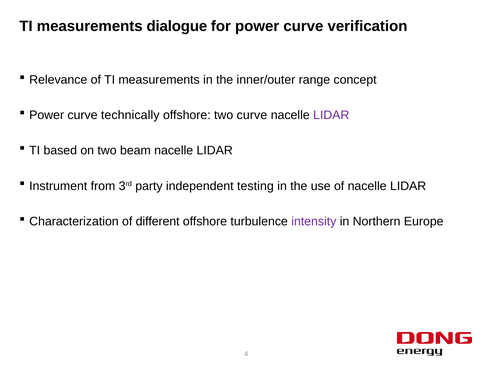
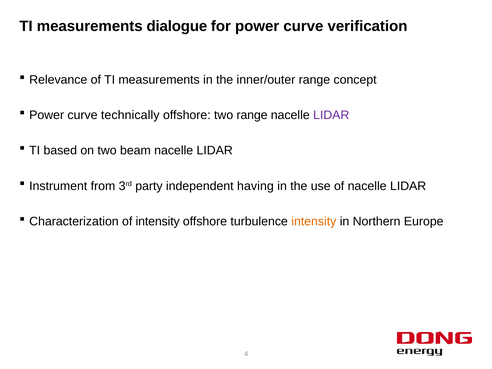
two curve: curve -> range
testing: testing -> having
of different: different -> intensity
intensity at (314, 221) colour: purple -> orange
